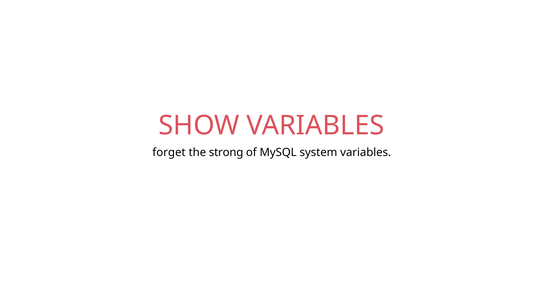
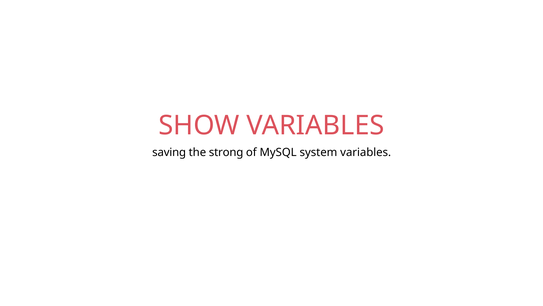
forget: forget -> saving
